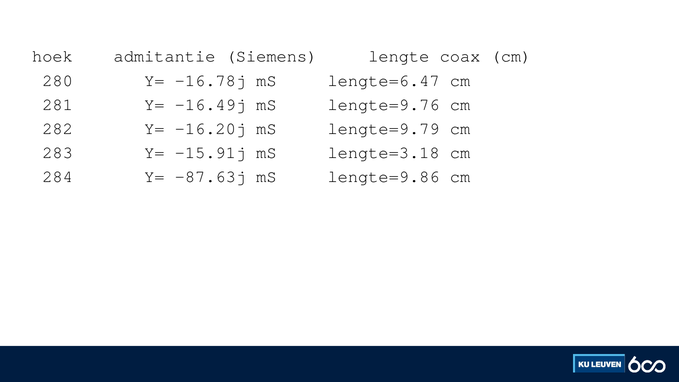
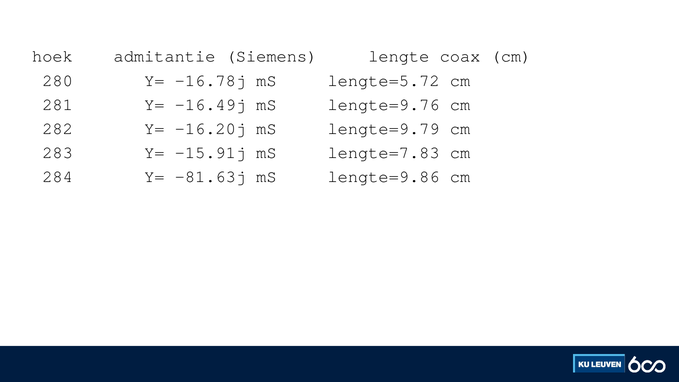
lengte=6.47: lengte=6.47 -> lengte=5.72
lengte=3.18: lengte=3.18 -> lengte=7.83
-87.63j: -87.63j -> -81.63j
